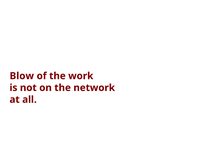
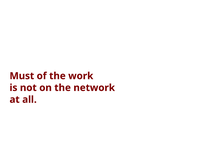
Blow: Blow -> Must
